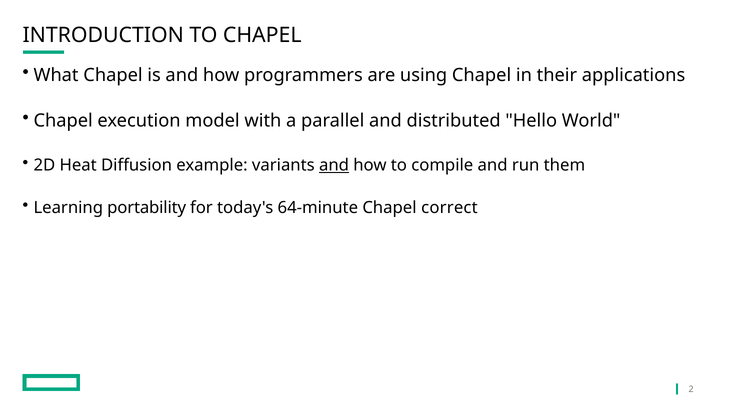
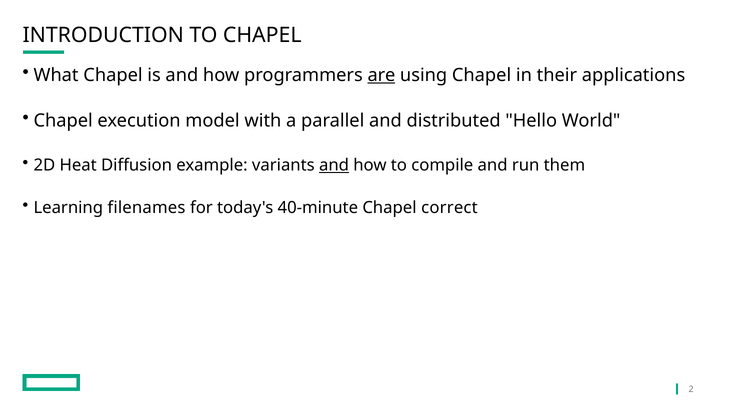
are underline: none -> present
portability: portability -> filenames
64-minute: 64-minute -> 40-minute
